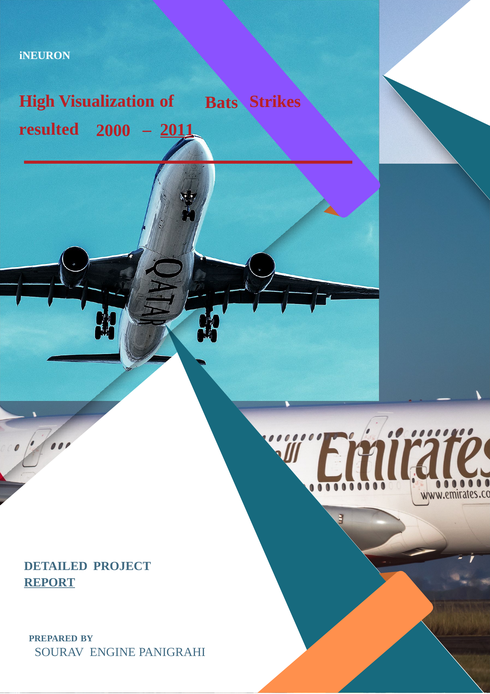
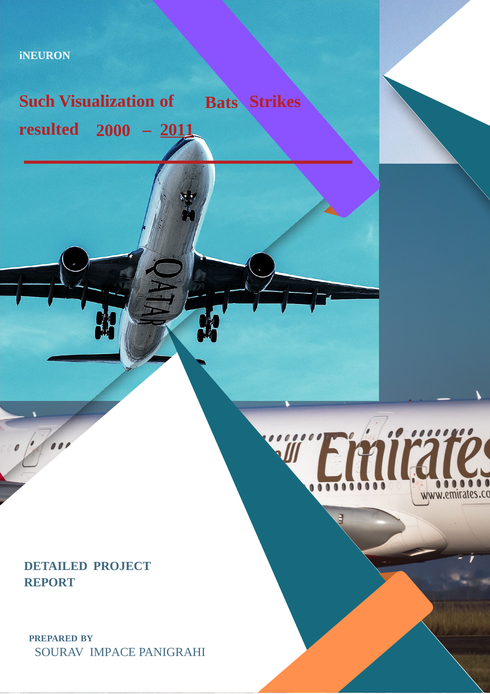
High: High -> Such
REPORT underline: present -> none
ENGINE: ENGINE -> IMPACE
